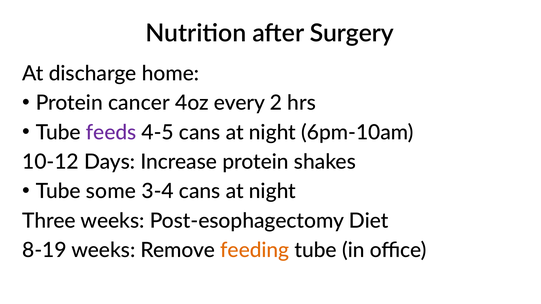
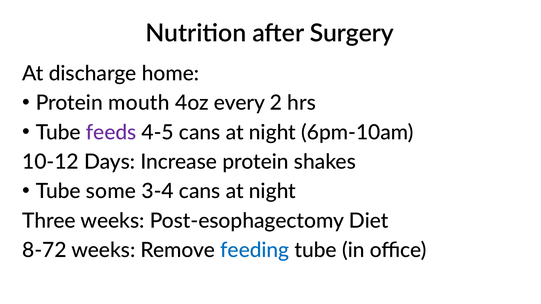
cancer: cancer -> mouth
8-19: 8-19 -> 8-72
feeding colour: orange -> blue
